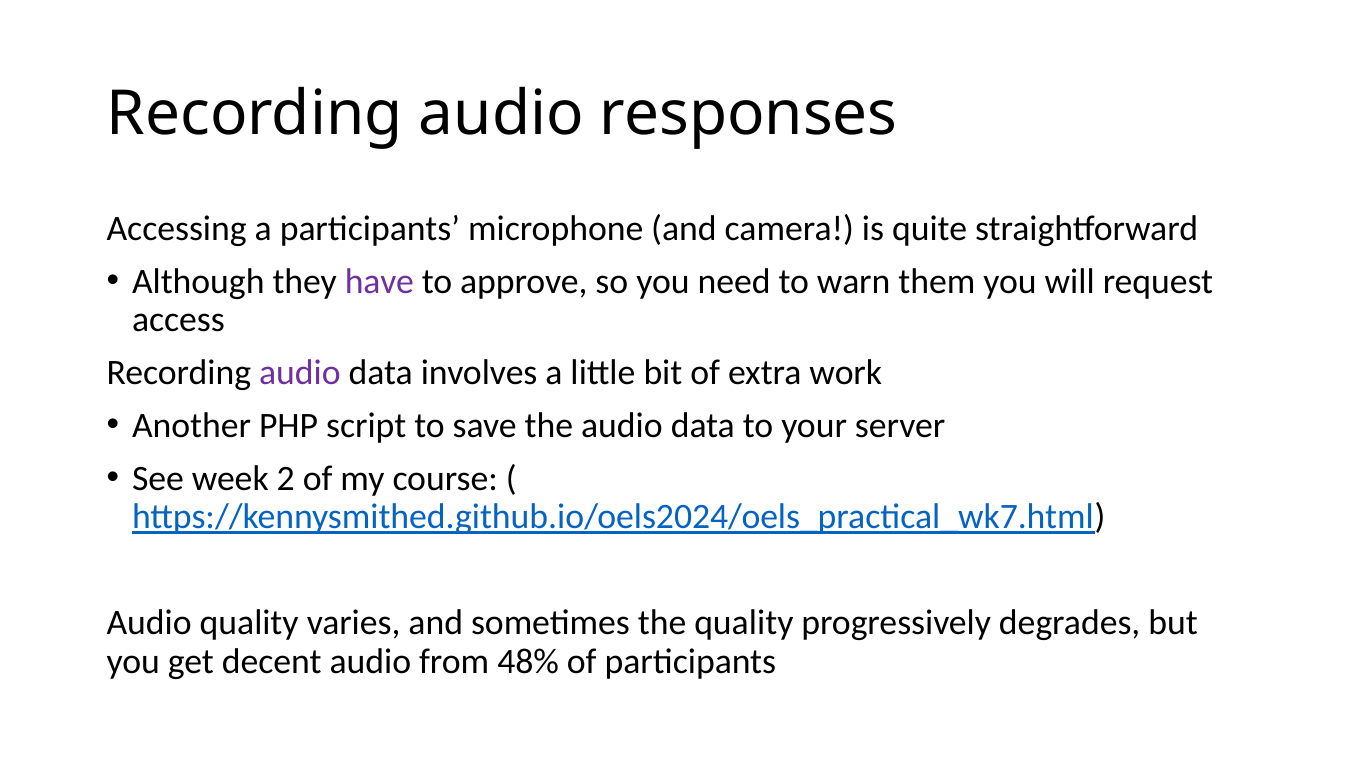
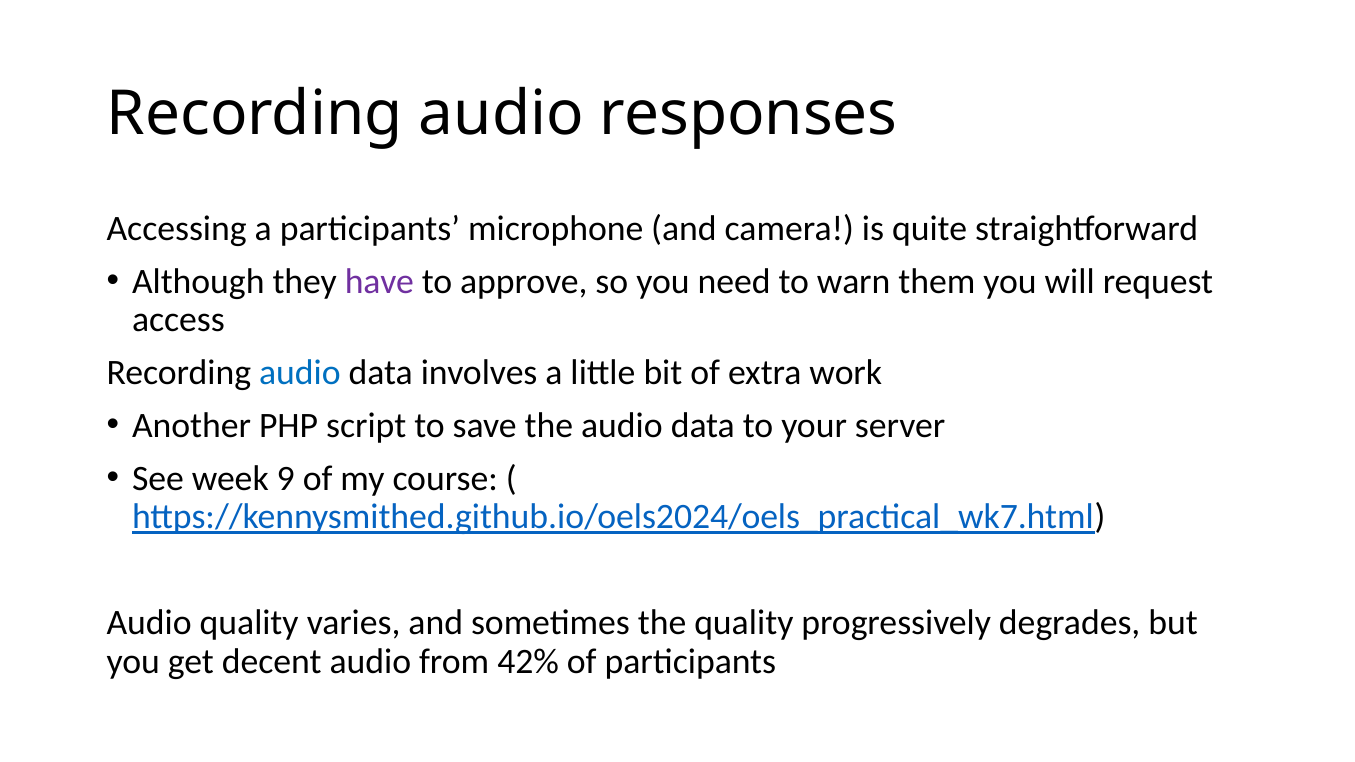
audio at (300, 373) colour: purple -> blue
2: 2 -> 9
48%: 48% -> 42%
